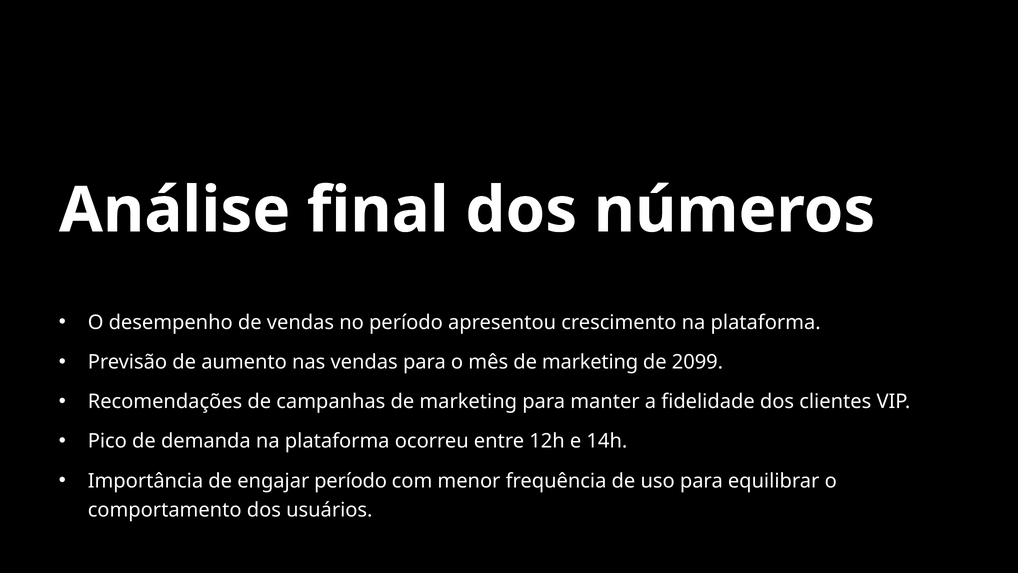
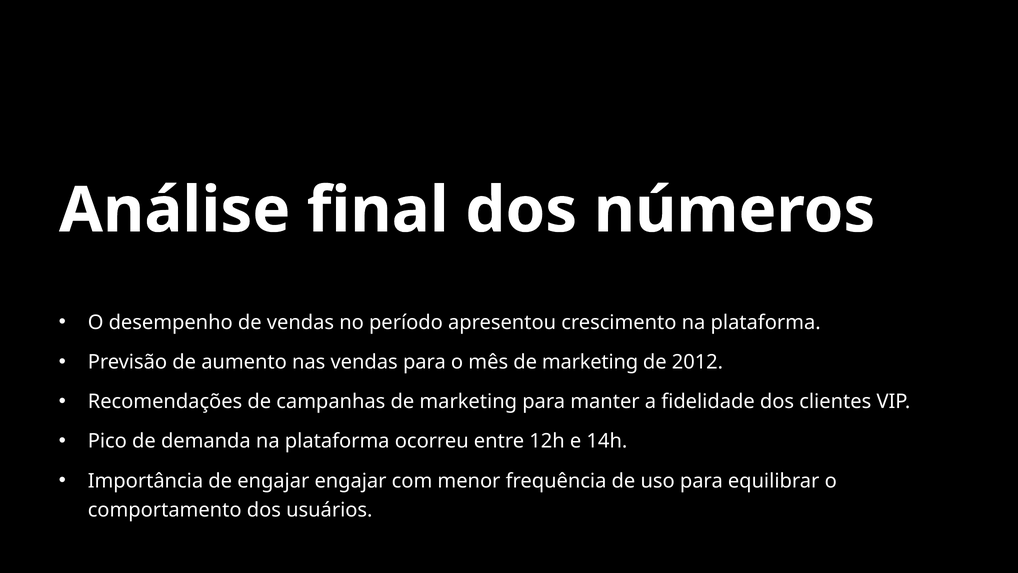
2099: 2099 -> 2012
engajar período: período -> engajar
